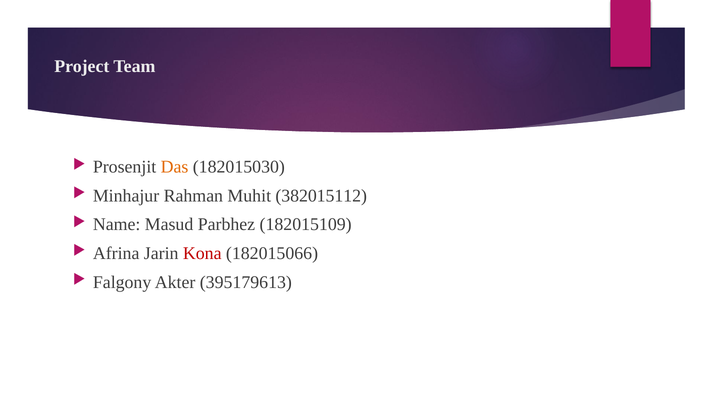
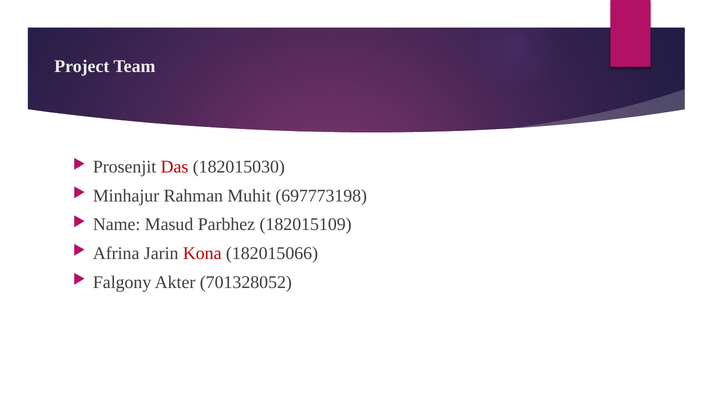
Das colour: orange -> red
382015112: 382015112 -> 697773198
395179613: 395179613 -> 701328052
